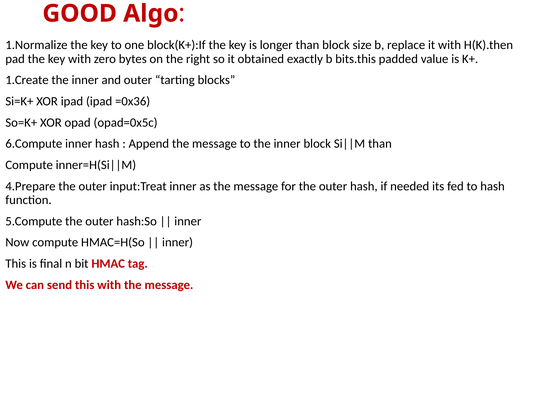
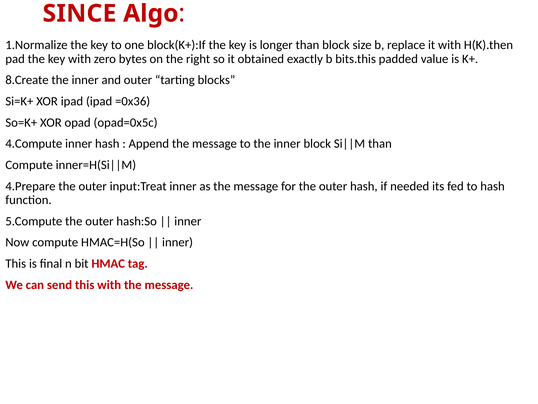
GOOD: GOOD -> SINCE
1.Create: 1.Create -> 8.Create
6.Compute: 6.Compute -> 4.Compute
